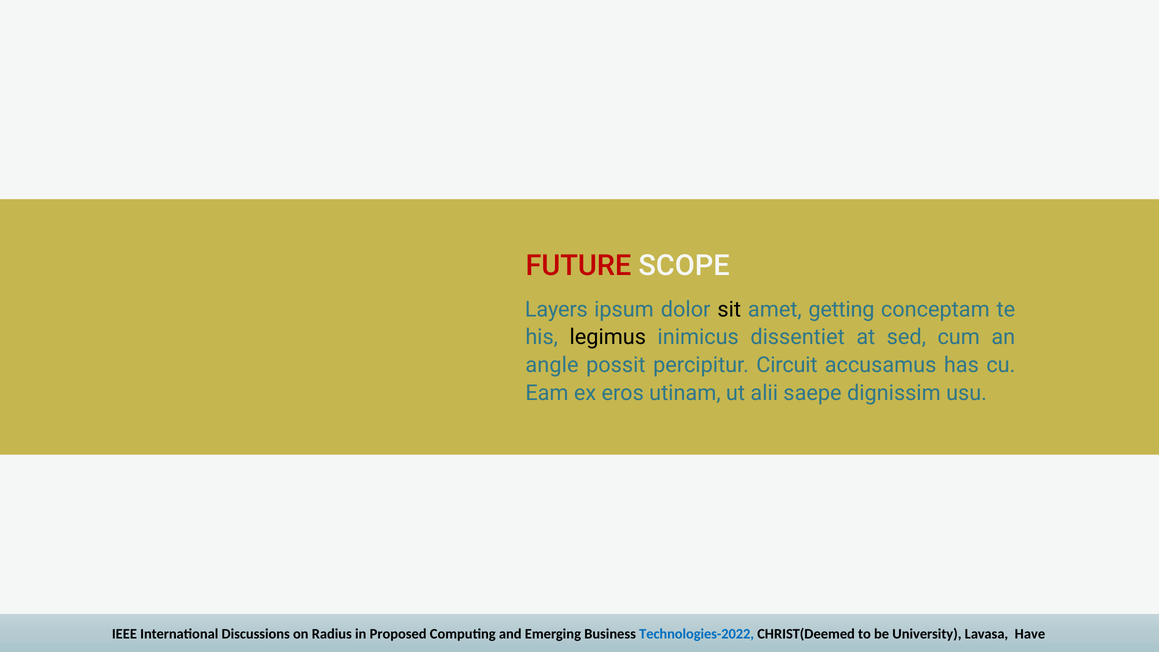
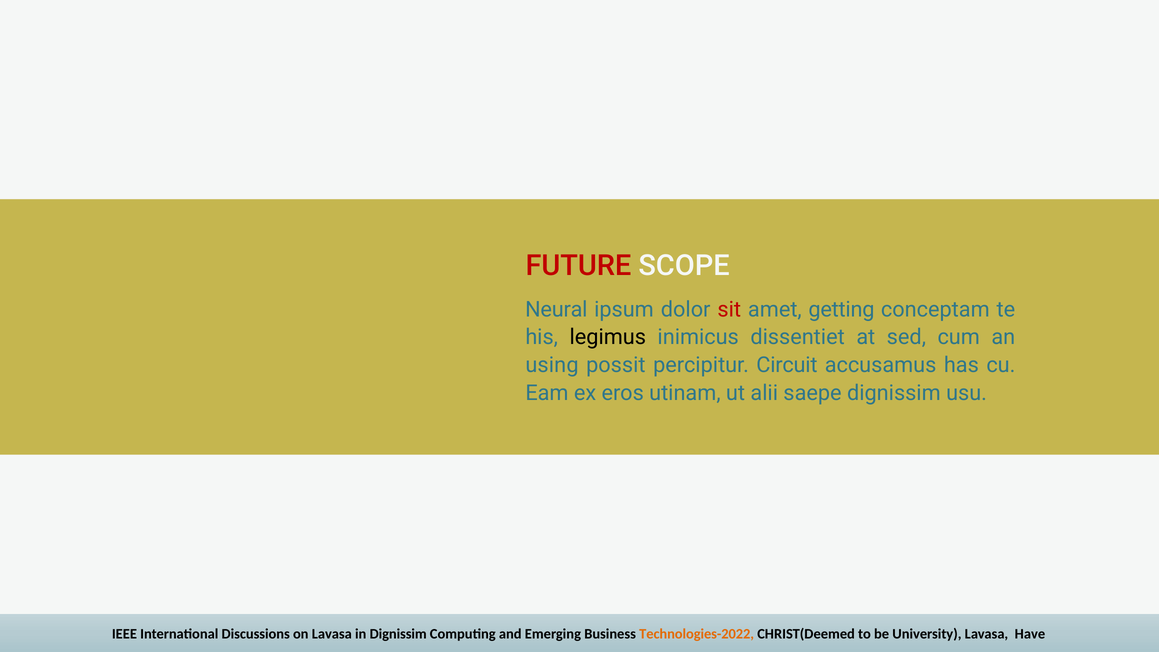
Layers: Layers -> Neural
sit colour: black -> red
angle: angle -> using
on Radius: Radius -> Lavasa
in Proposed: Proposed -> Dignissim
Technologies-2022 colour: blue -> orange
